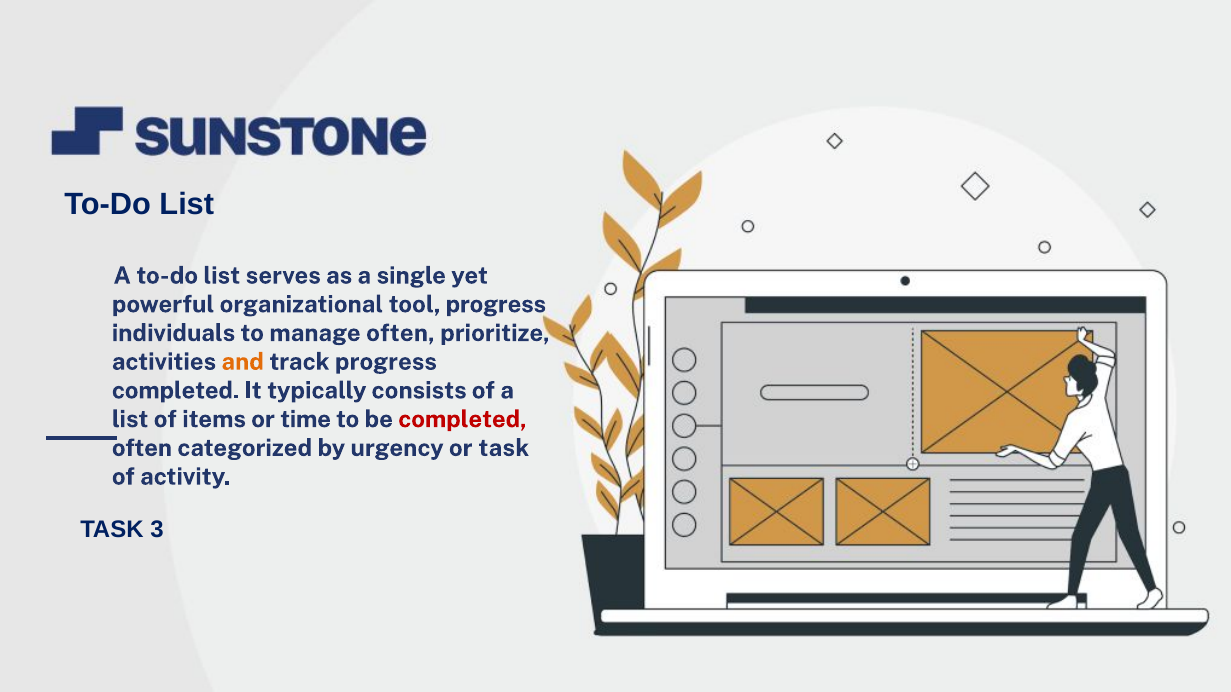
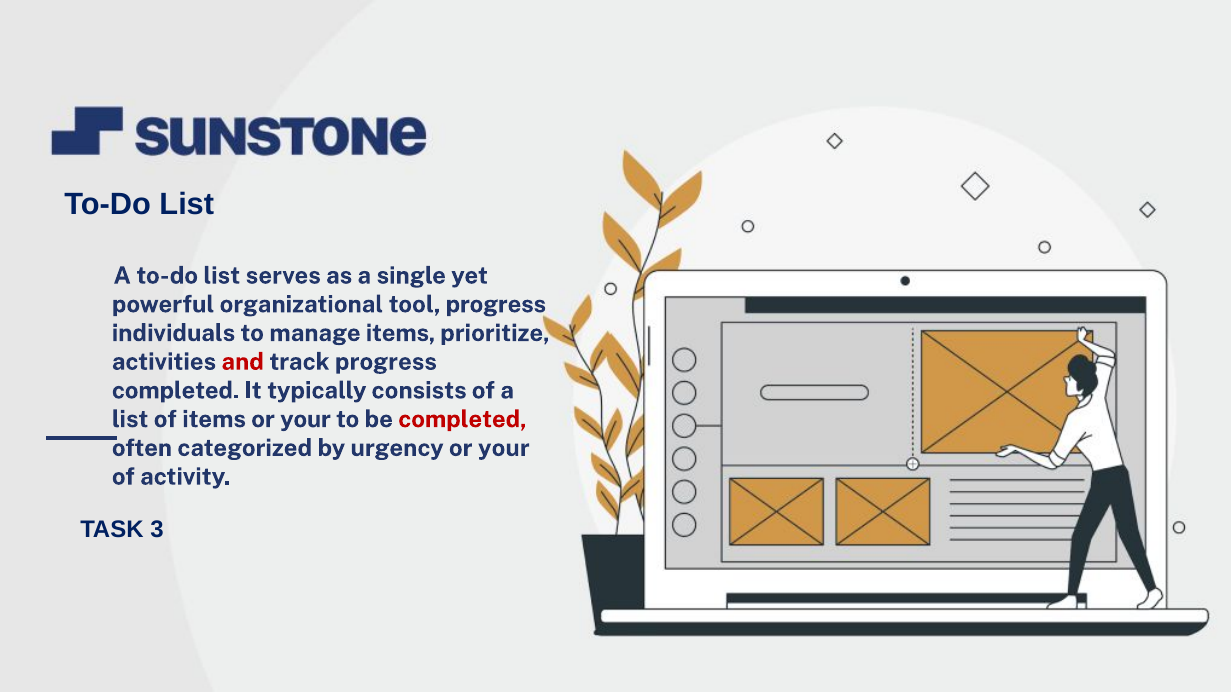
manage often: often -> items
and colour: orange -> red
items or time: time -> your
urgency or task: task -> your
